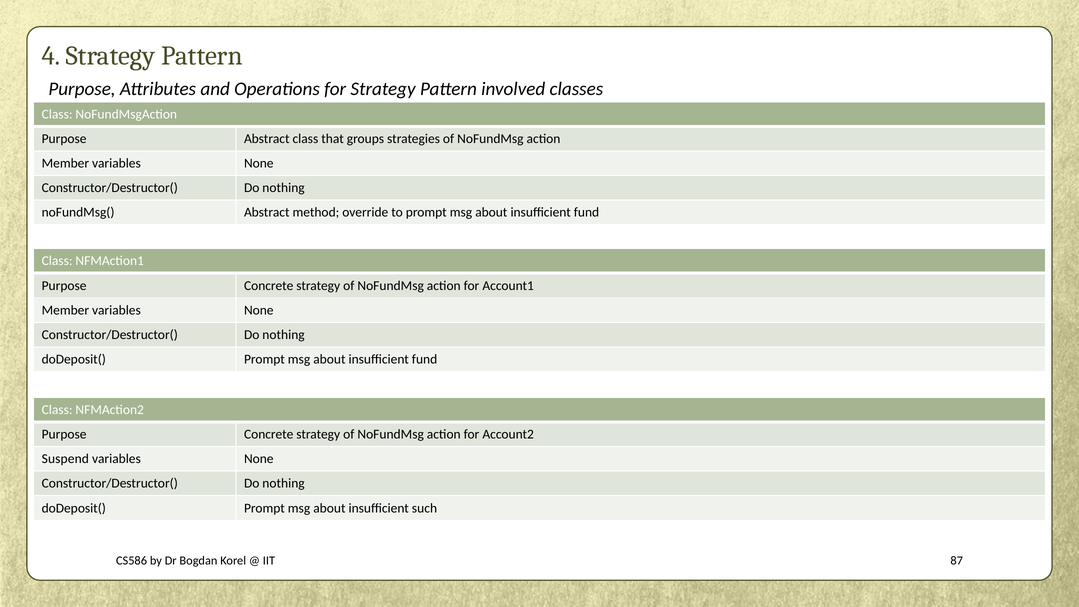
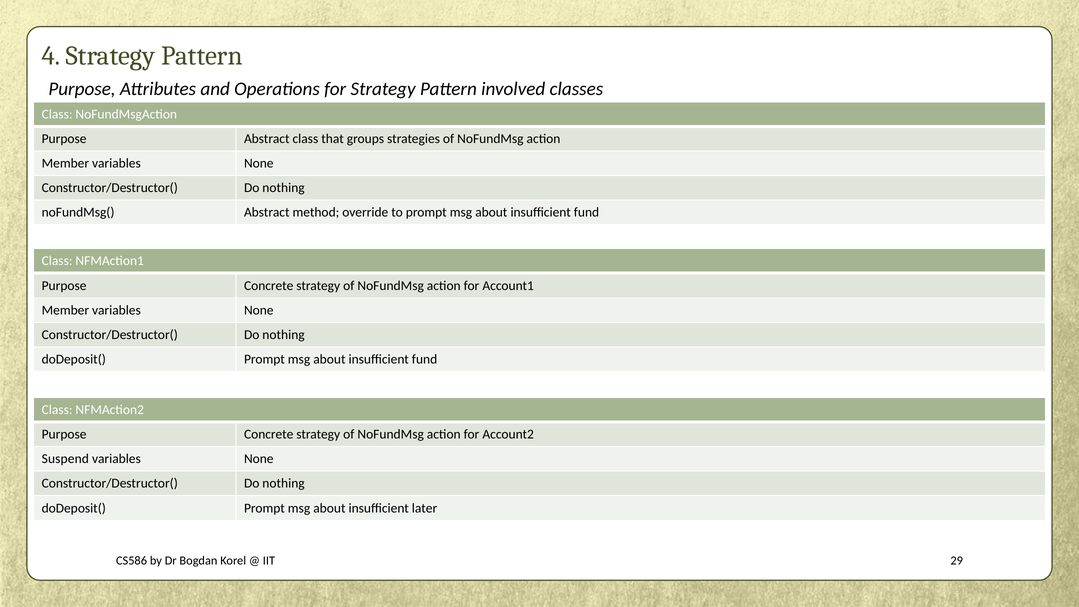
such: such -> later
87: 87 -> 29
